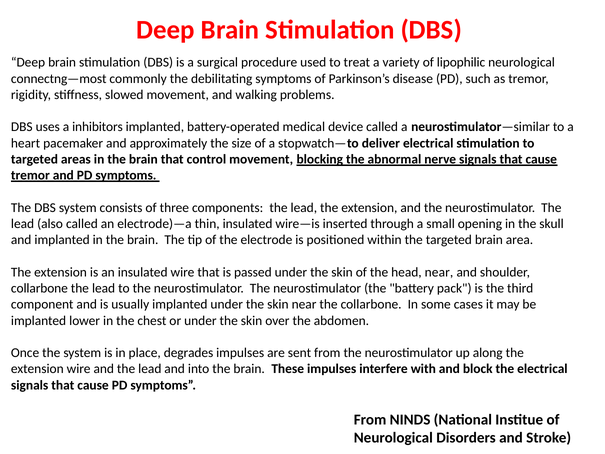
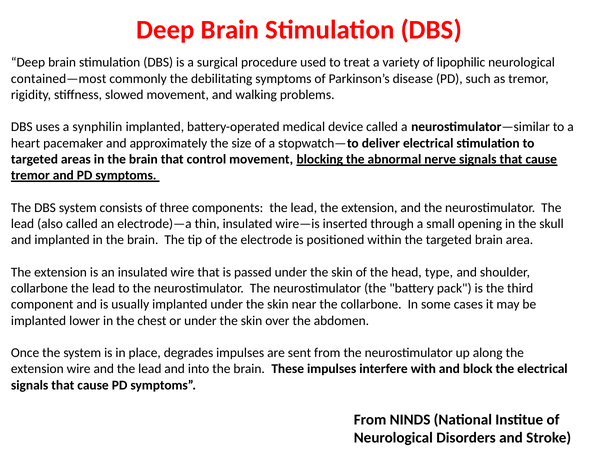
connectng—most: connectng—most -> contained—most
inhibitors: inhibitors -> synphilin
head near: near -> type
